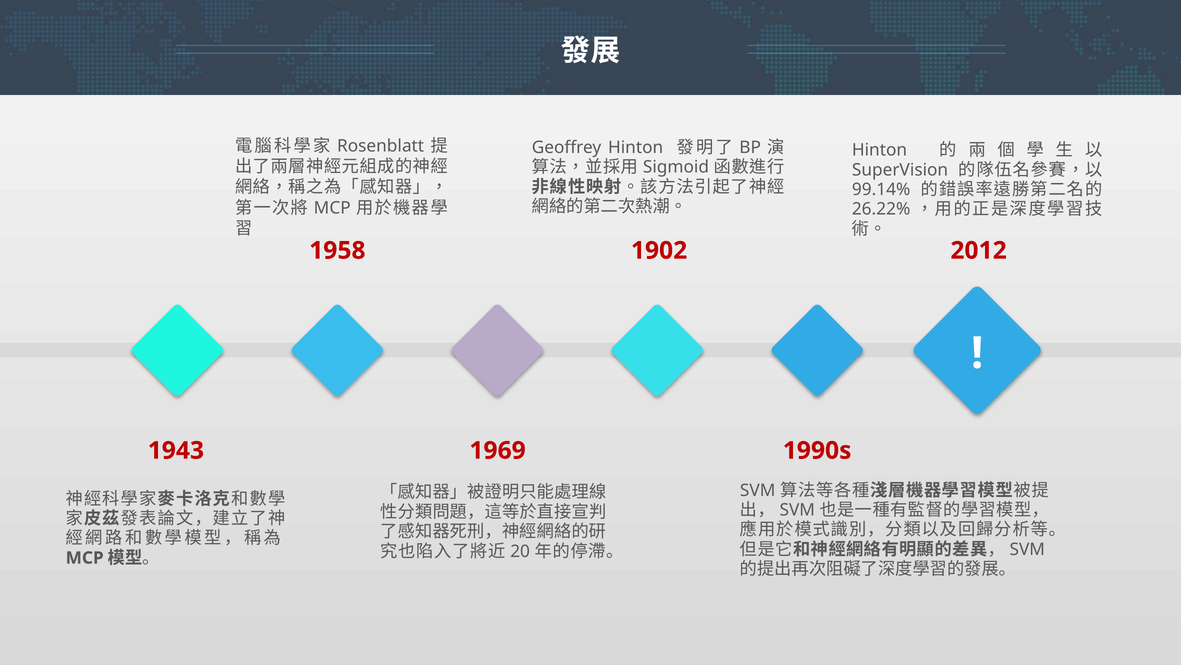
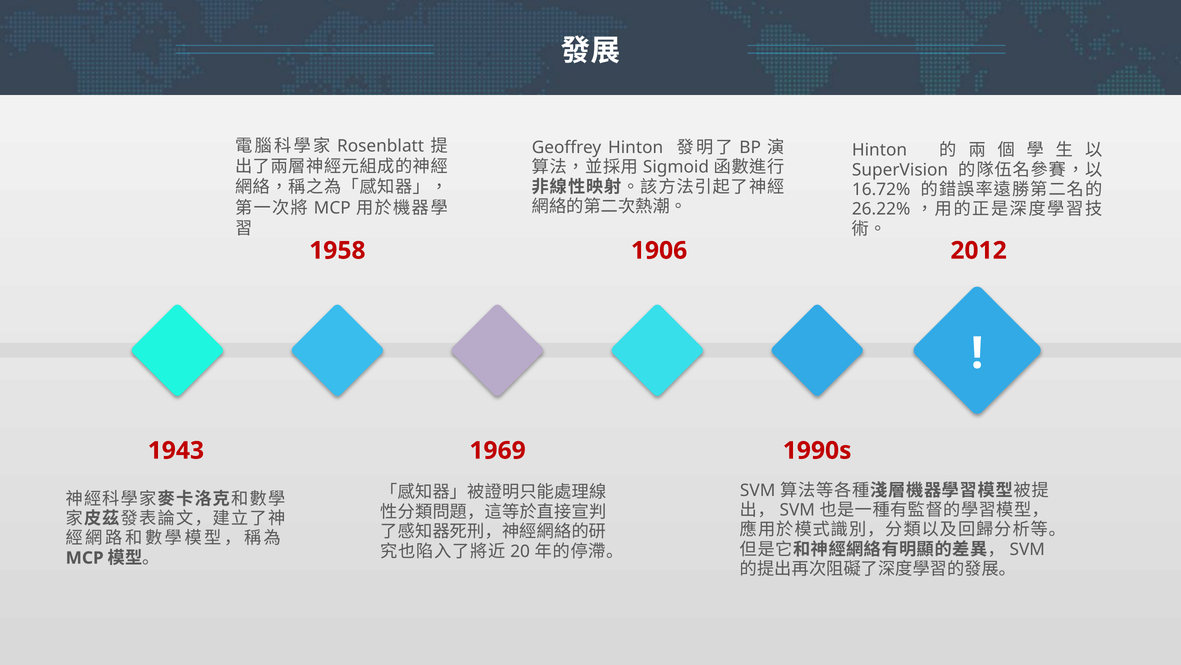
99.14%: 99.14% -> 16.72%
1902: 1902 -> 1906
